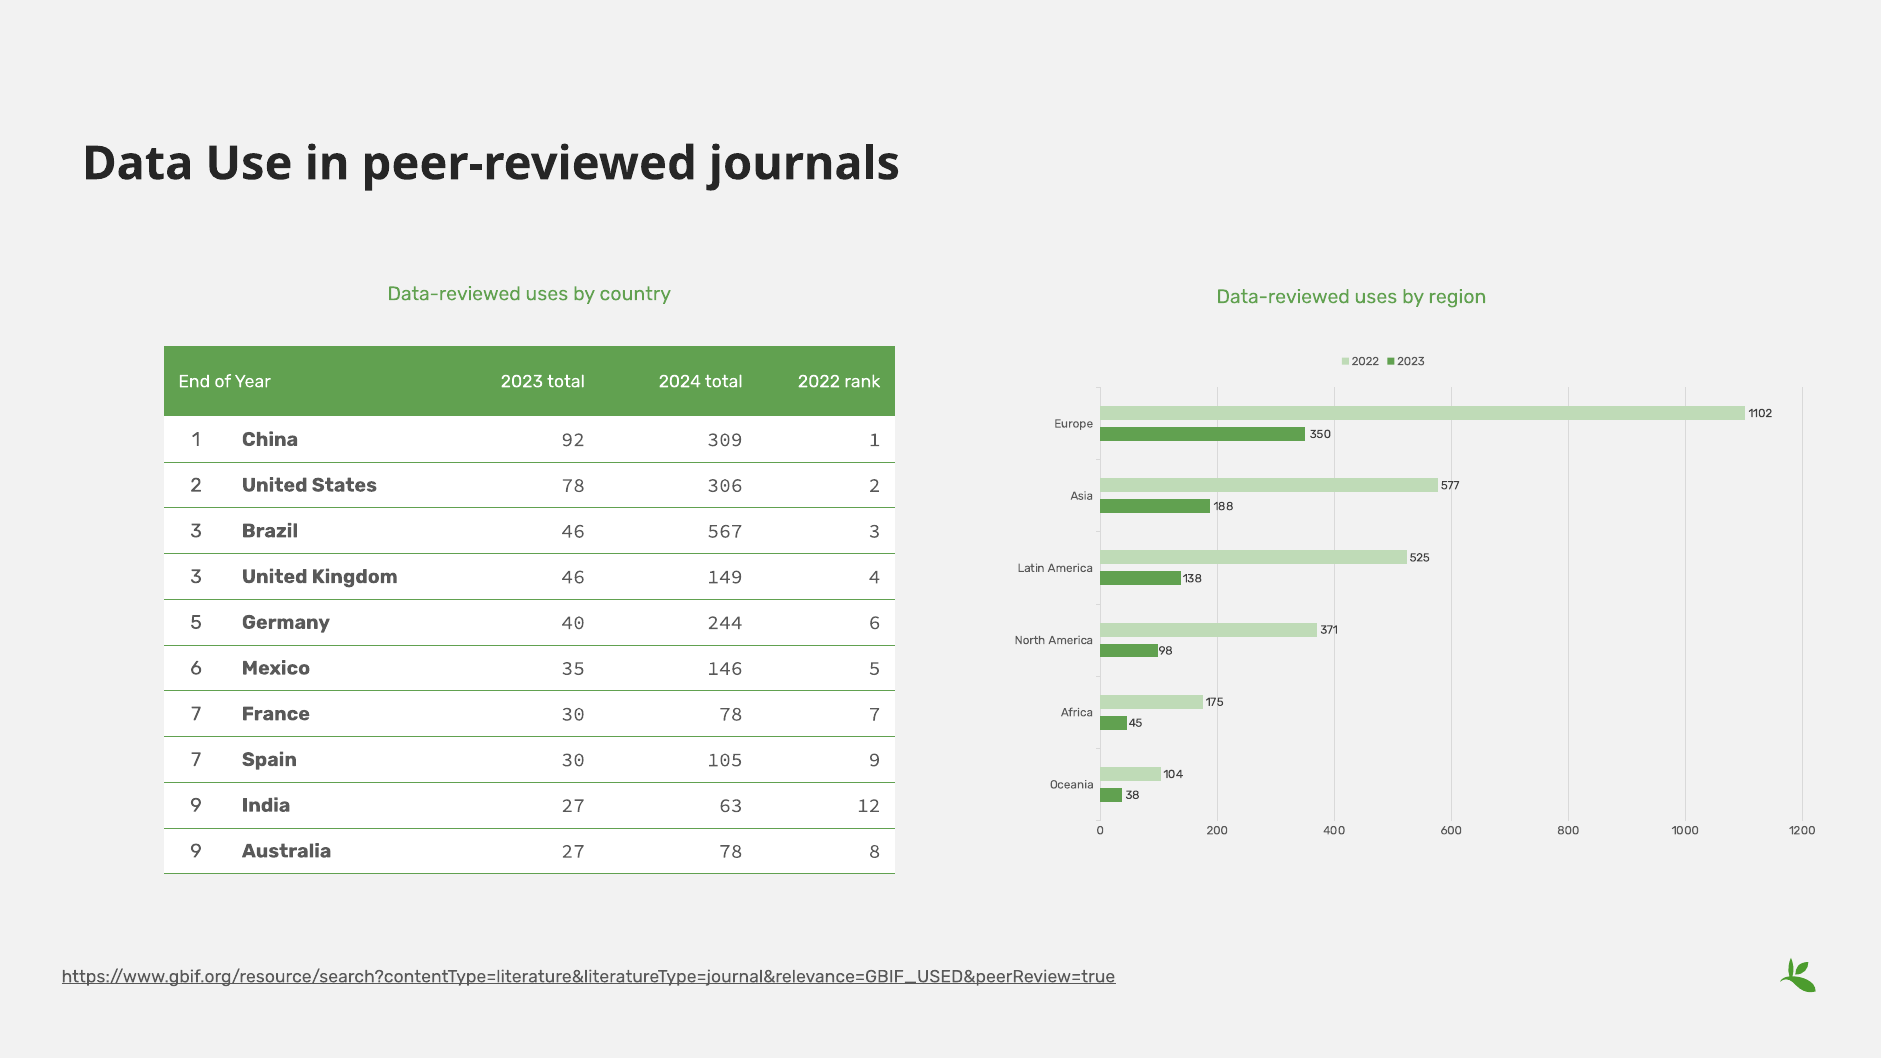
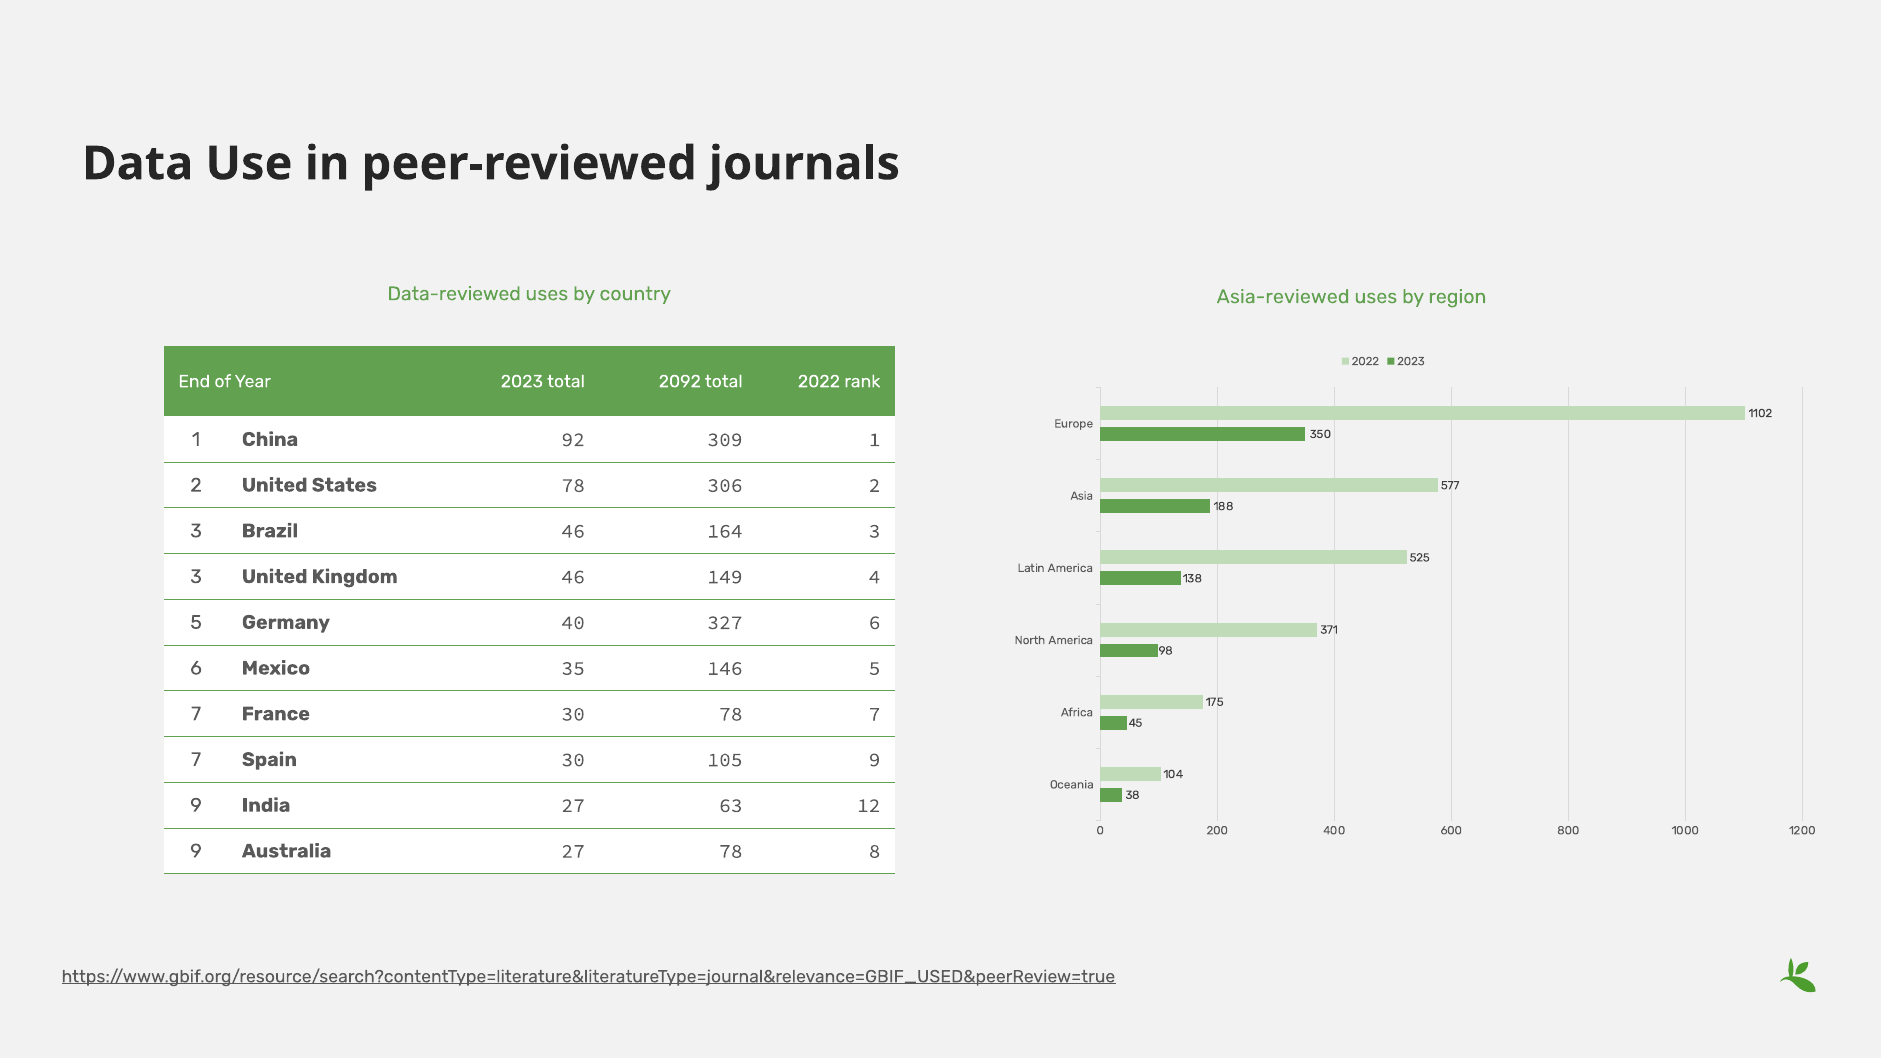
Data-reviewed at (1283, 297): Data-reviewed -> Asia-reviewed
2024: 2024 -> 2092
567: 567 -> 164
244: 244 -> 327
